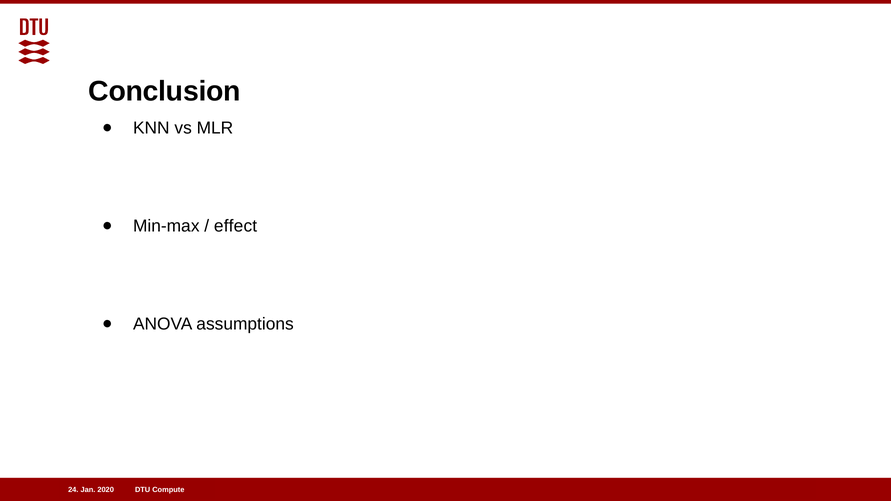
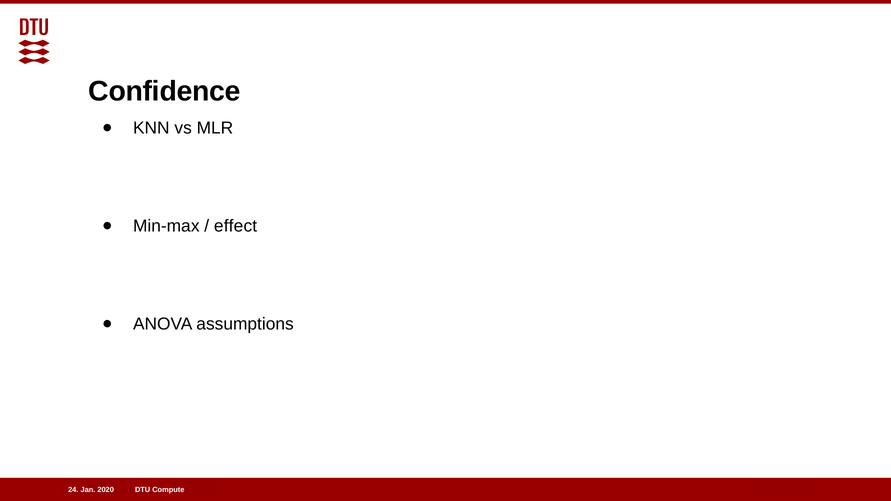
Conclusion: Conclusion -> Confidence
